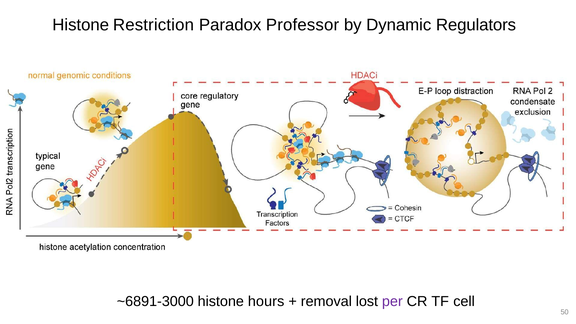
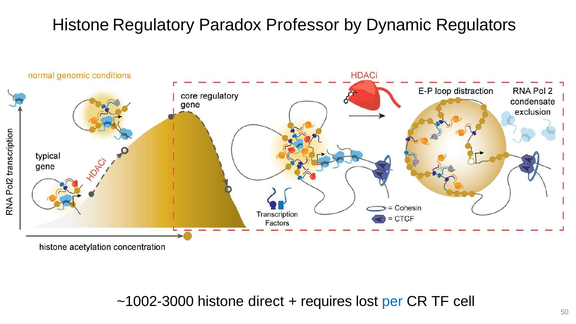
Restriction: Restriction -> Regulatory
~6891-3000: ~6891-3000 -> ~1002-3000
hours: hours -> direct
removal: removal -> requires
per colour: purple -> blue
